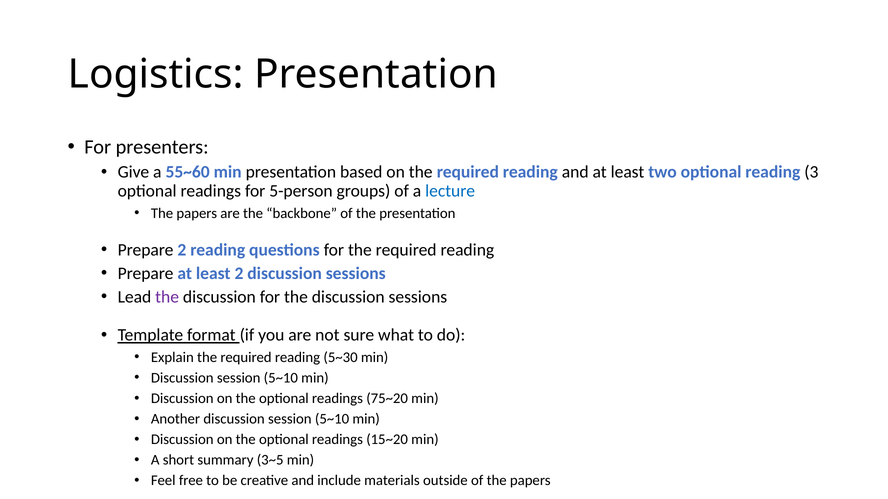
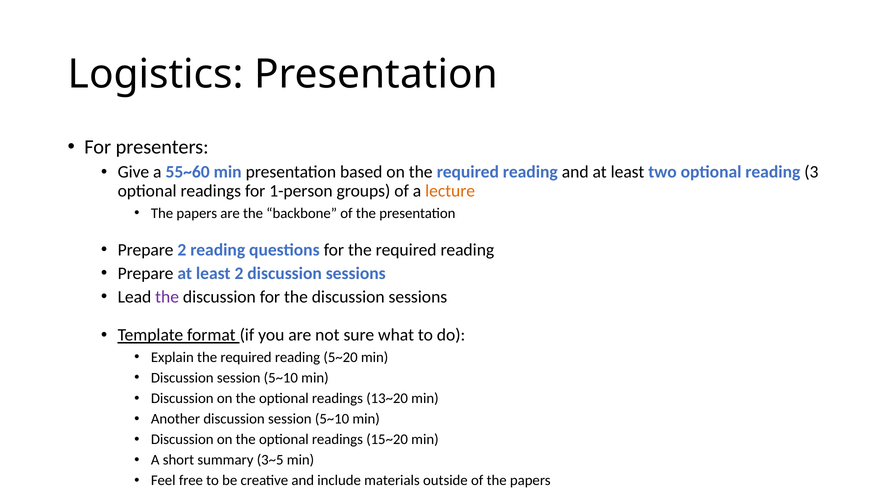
5-person: 5-person -> 1-person
lecture colour: blue -> orange
5~30: 5~30 -> 5~20
75~20: 75~20 -> 13~20
